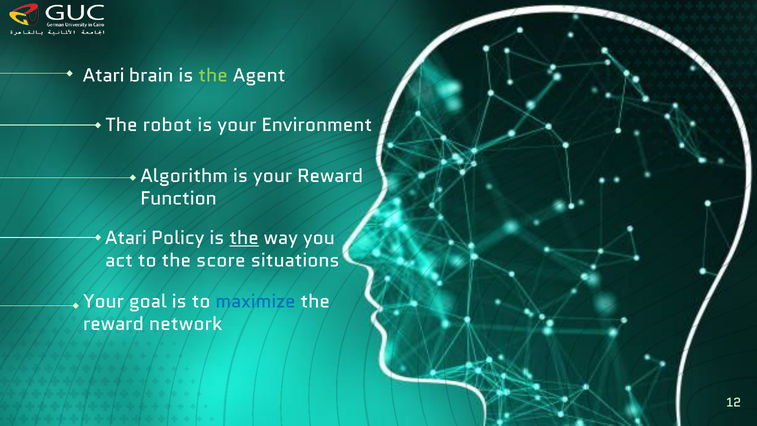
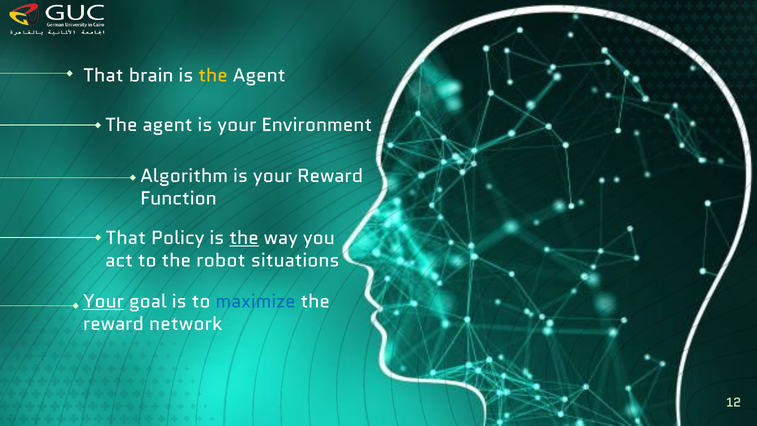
Atari at (104, 75): Atari -> That
the at (213, 75) colour: light green -> yellow
robot at (167, 125): robot -> agent
Atari at (126, 238): Atari -> That
score: score -> robot
Your at (104, 301) underline: none -> present
